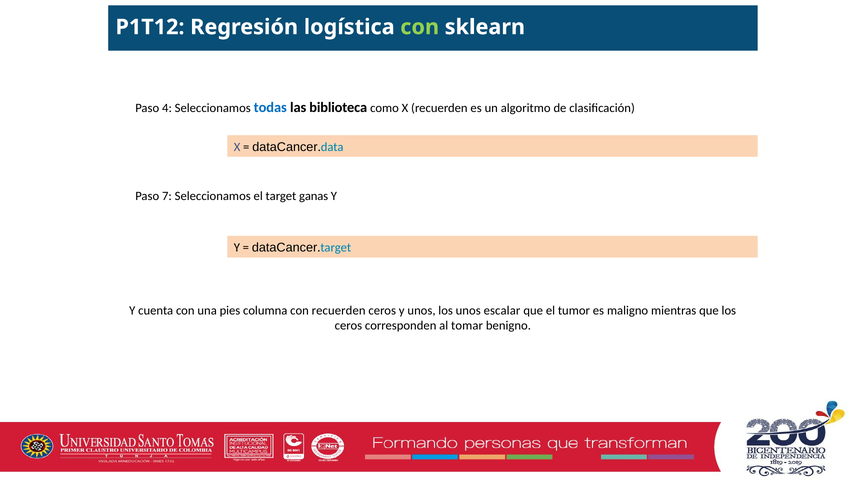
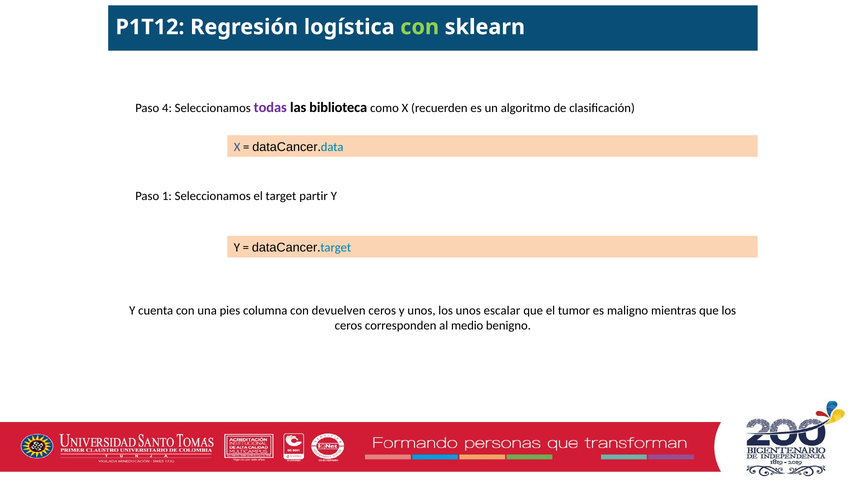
todas colour: blue -> purple
7: 7 -> 1
ganas: ganas -> partir
con recuerden: recuerden -> devuelven
tomar: tomar -> medio
